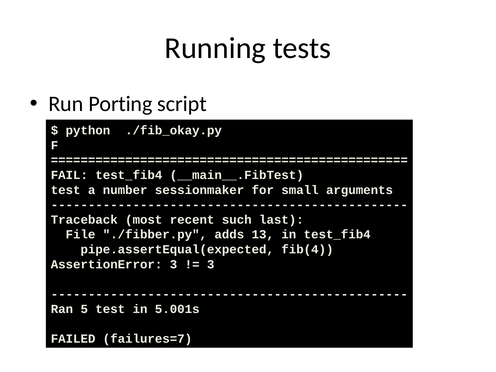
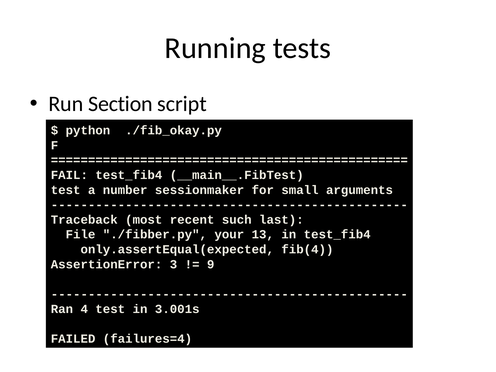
Porting: Porting -> Section
adds: adds -> your
pipe.assertEqual(expected: pipe.assertEqual(expected -> only.assertEqual(expected
3 at (211, 264): 3 -> 9
5: 5 -> 4
5.001s: 5.001s -> 3.001s
failures=7: failures=7 -> failures=4
